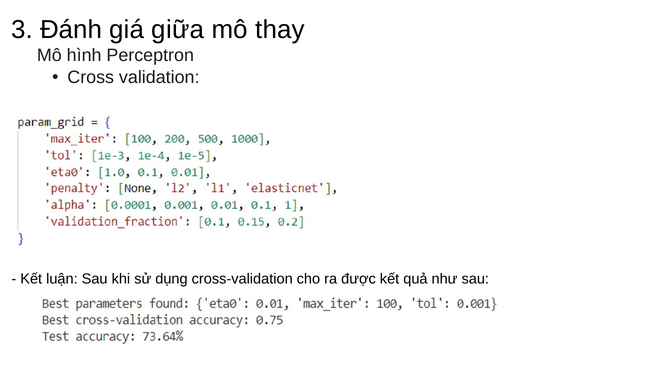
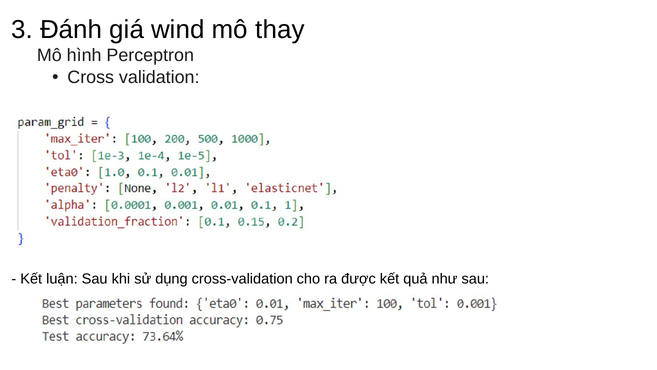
giữa: giữa -> wind
